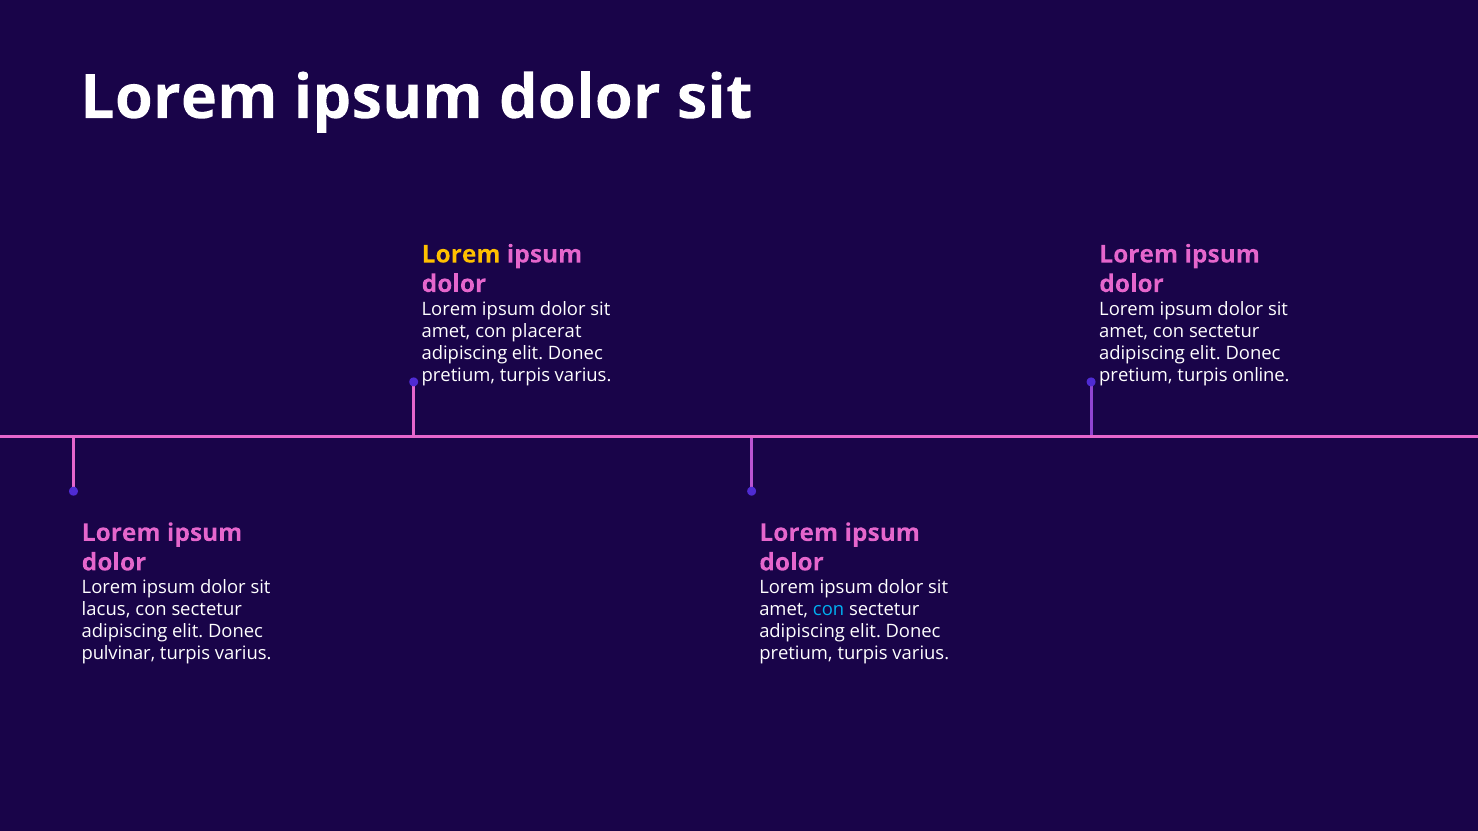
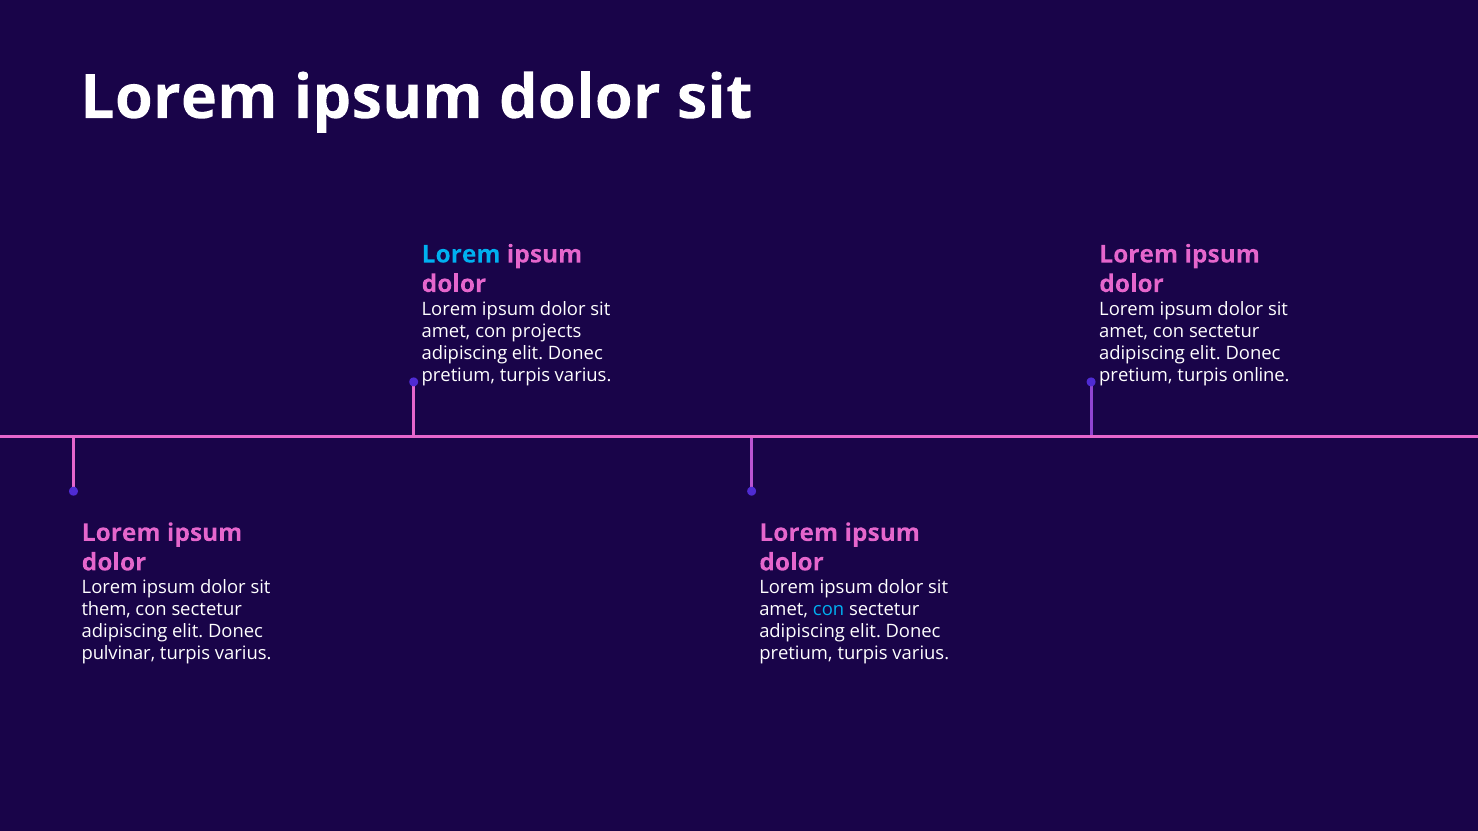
Lorem at (461, 255) colour: yellow -> light blue
placerat: placerat -> projects
lacus: lacus -> them
